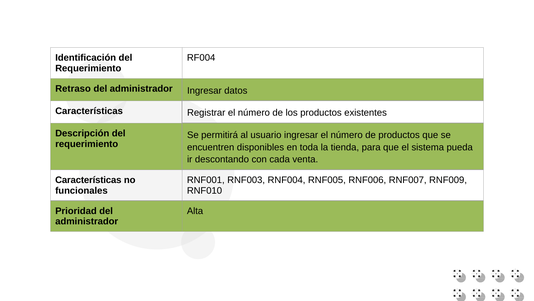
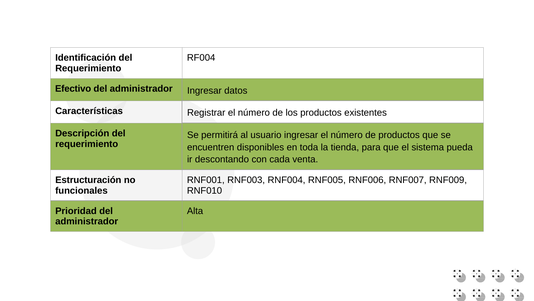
Retraso: Retraso -> Efectivo
Características at (88, 180): Características -> Estructuración
